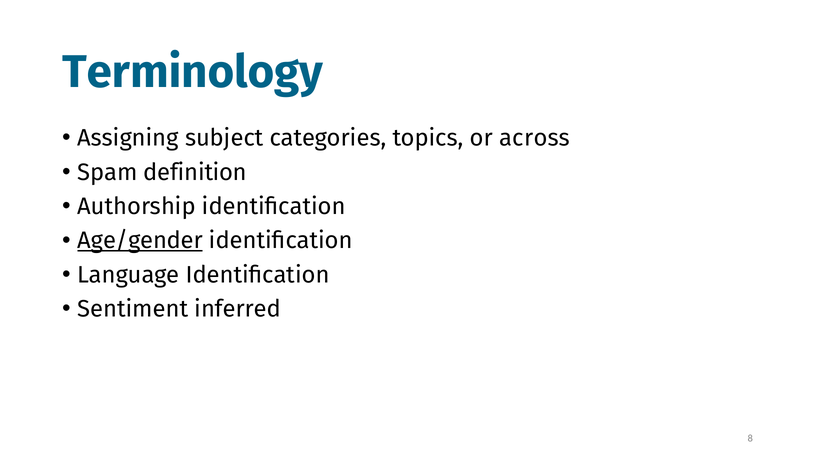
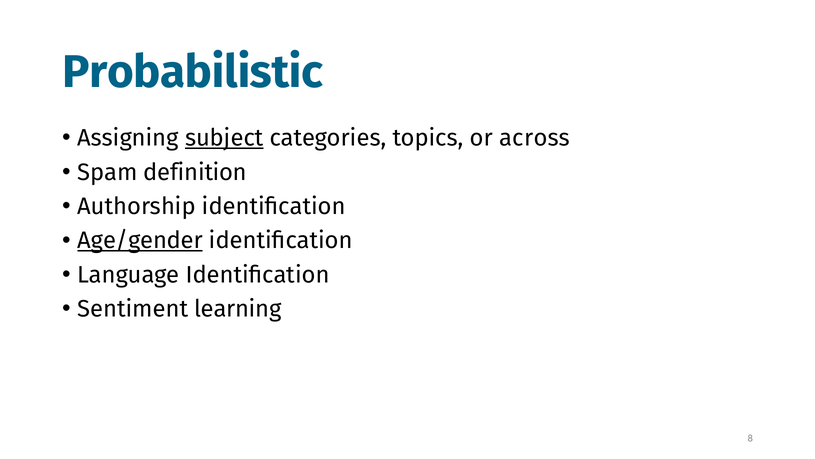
Terminology: Terminology -> Probabilistic
subject underline: none -> present
inferred: inferred -> learning
